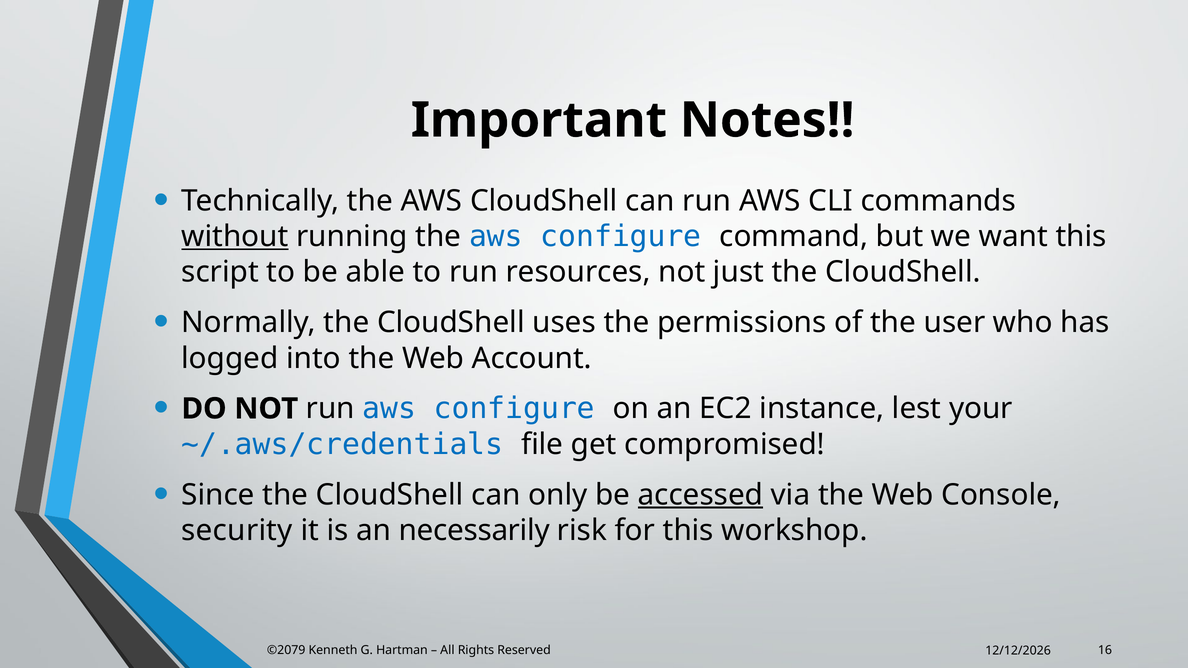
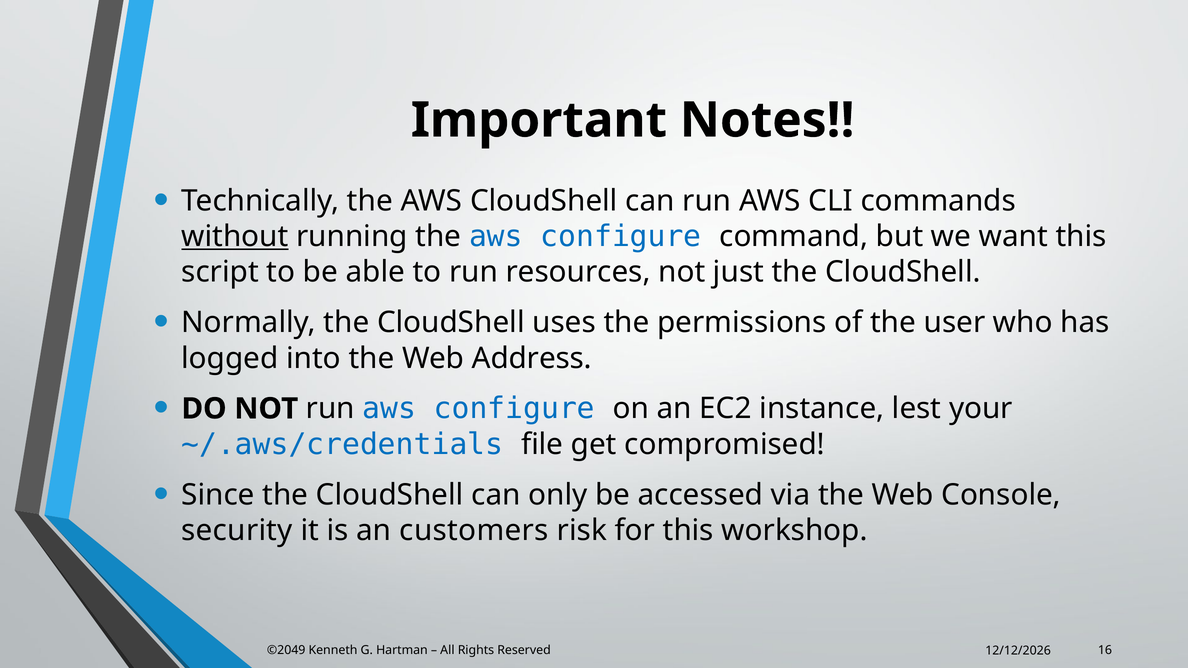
Account: Account -> Address
accessed underline: present -> none
necessarily: necessarily -> customers
©2079: ©2079 -> ©2049
